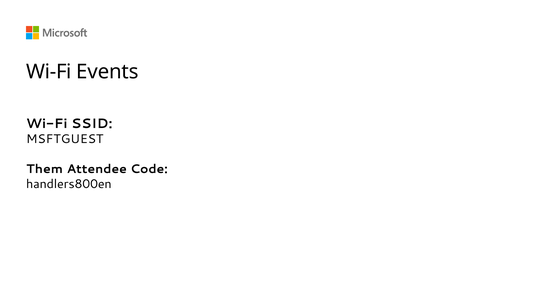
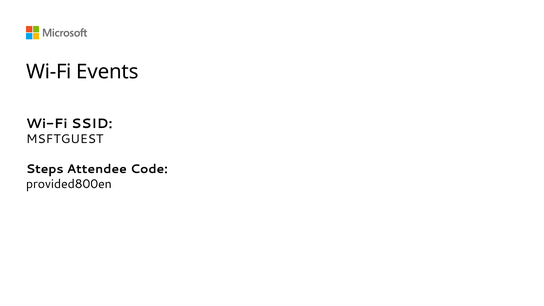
Them: Them -> Steps
handlers800en: handlers800en -> provided800en
